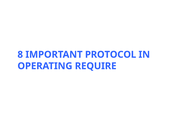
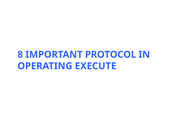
REQUIRE: REQUIRE -> EXECUTE
